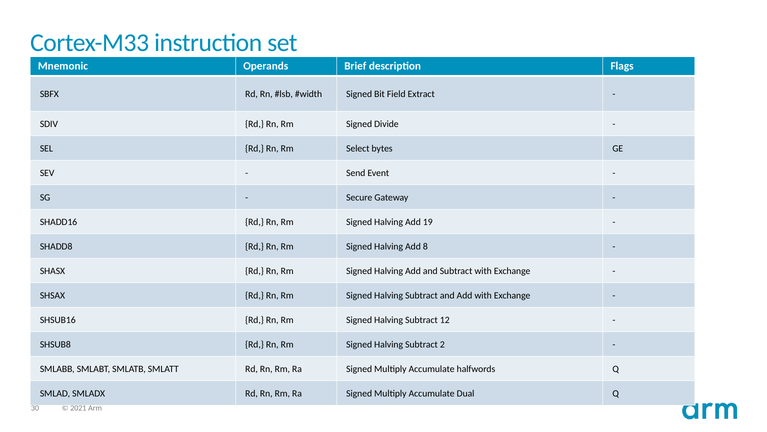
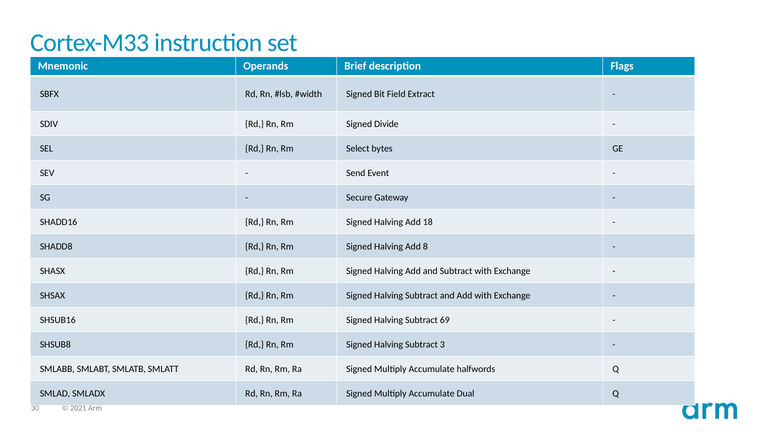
19: 19 -> 18
12: 12 -> 69
2: 2 -> 3
